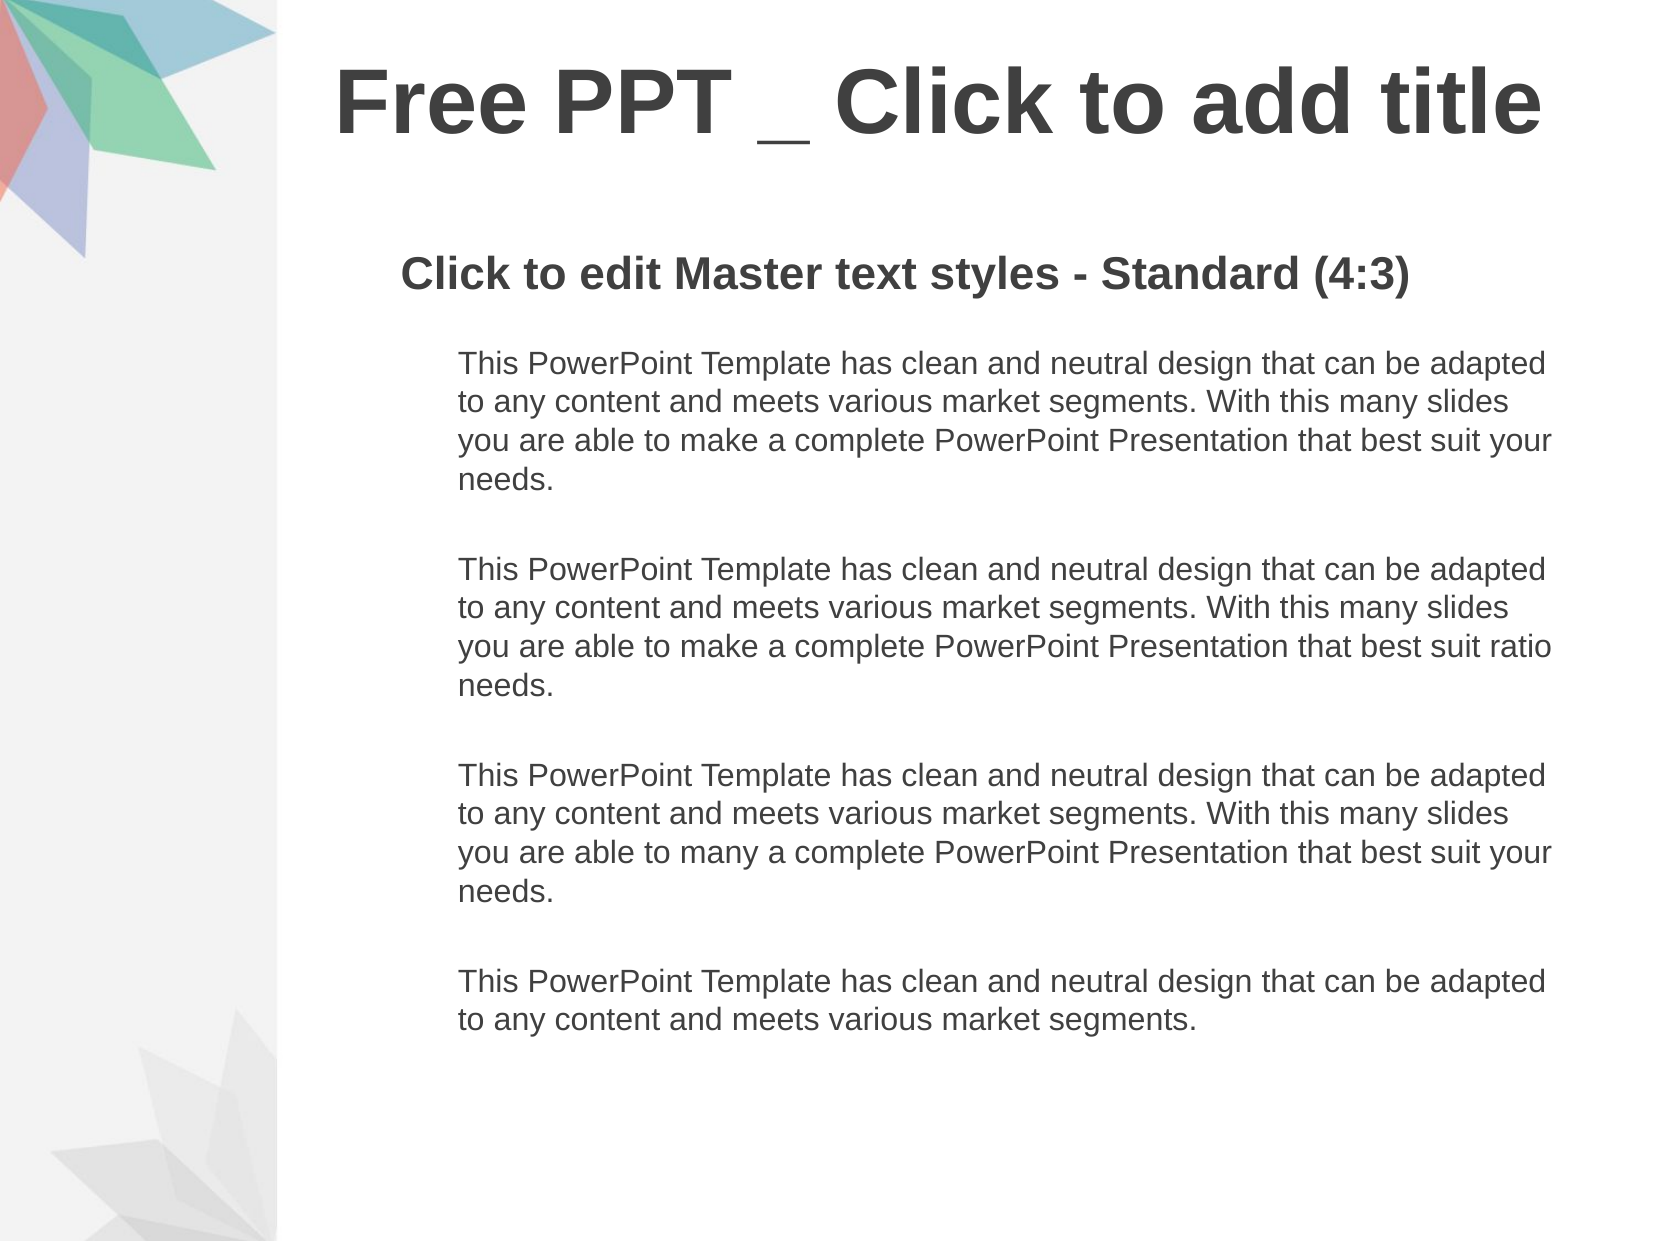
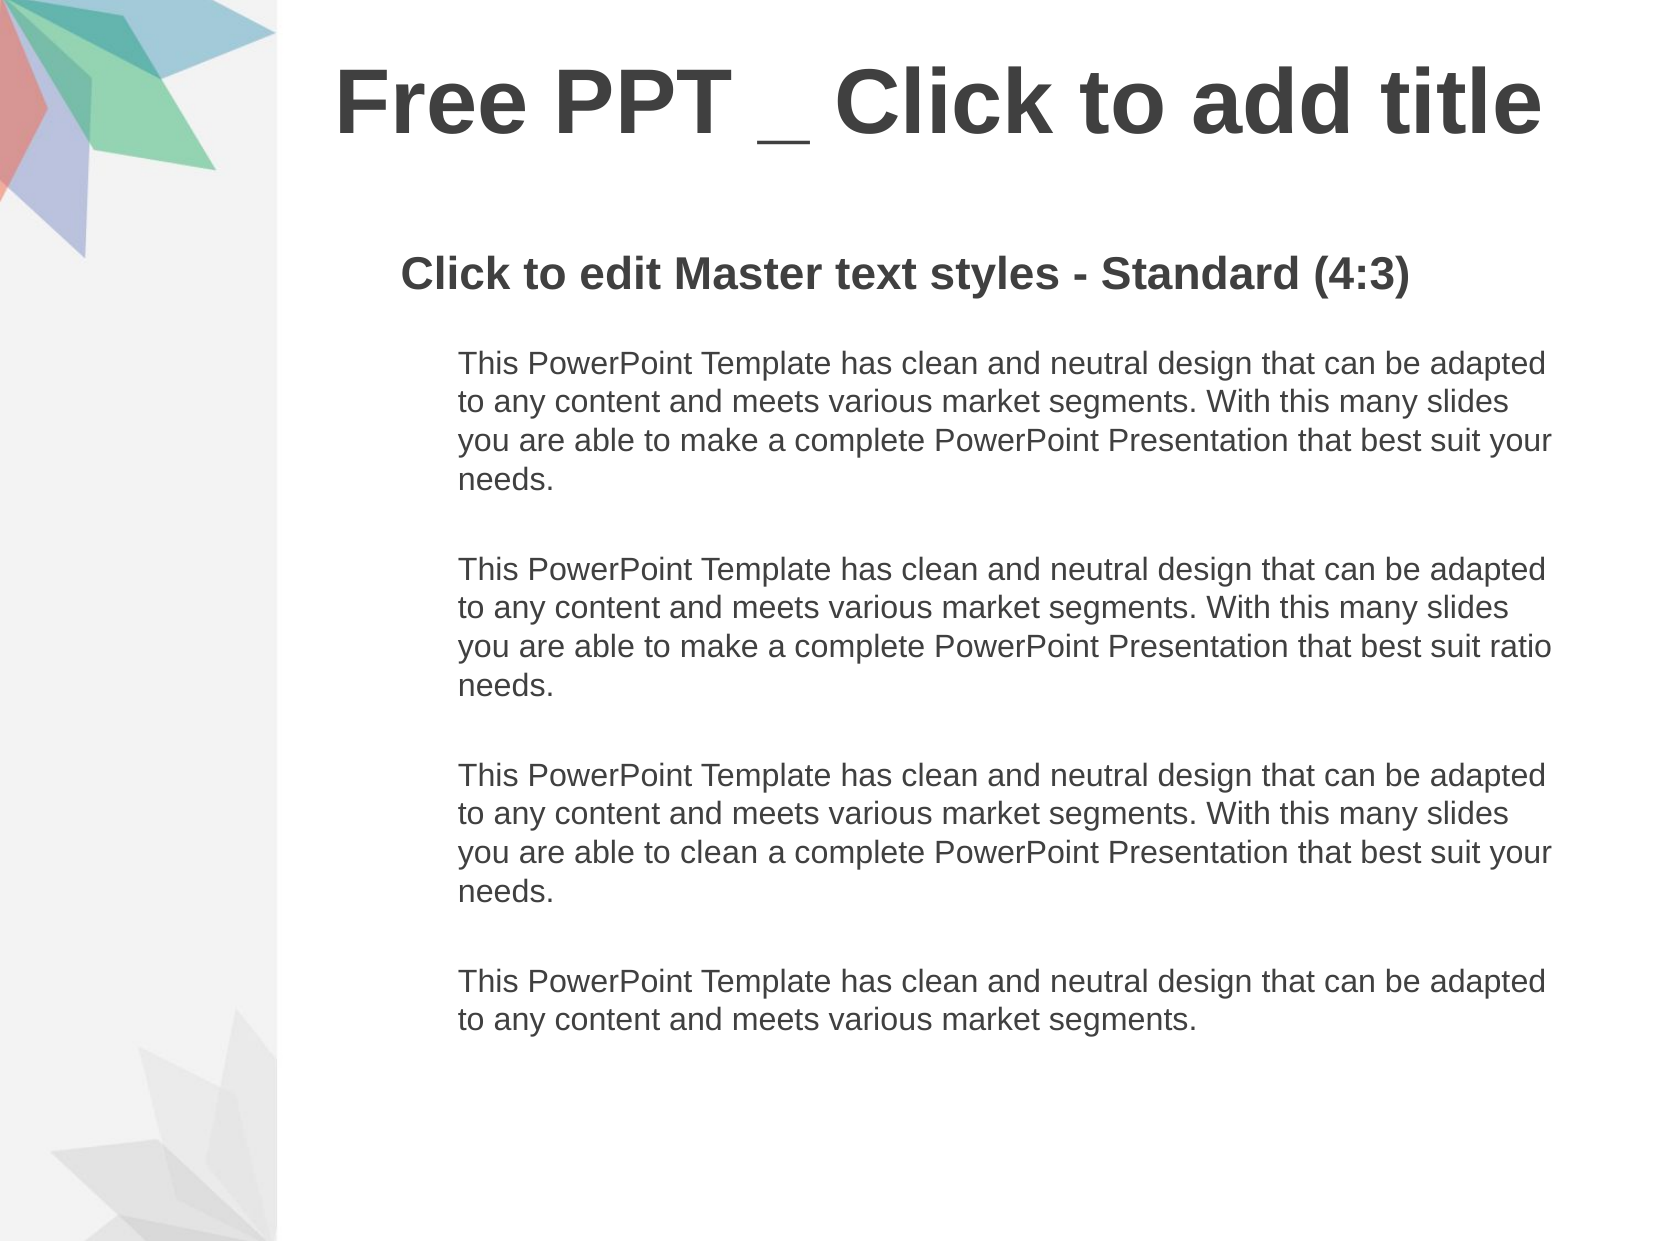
to many: many -> clean
